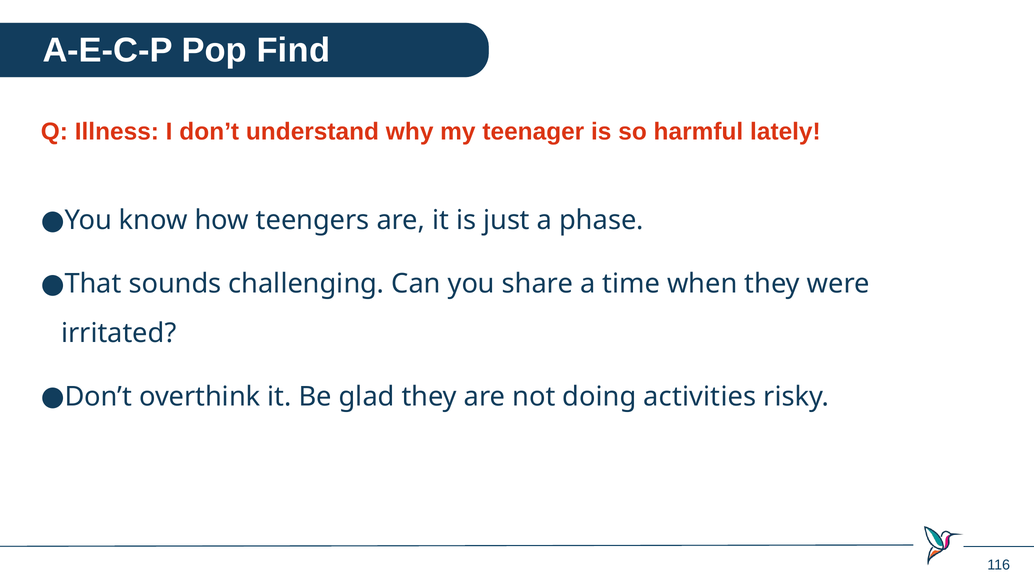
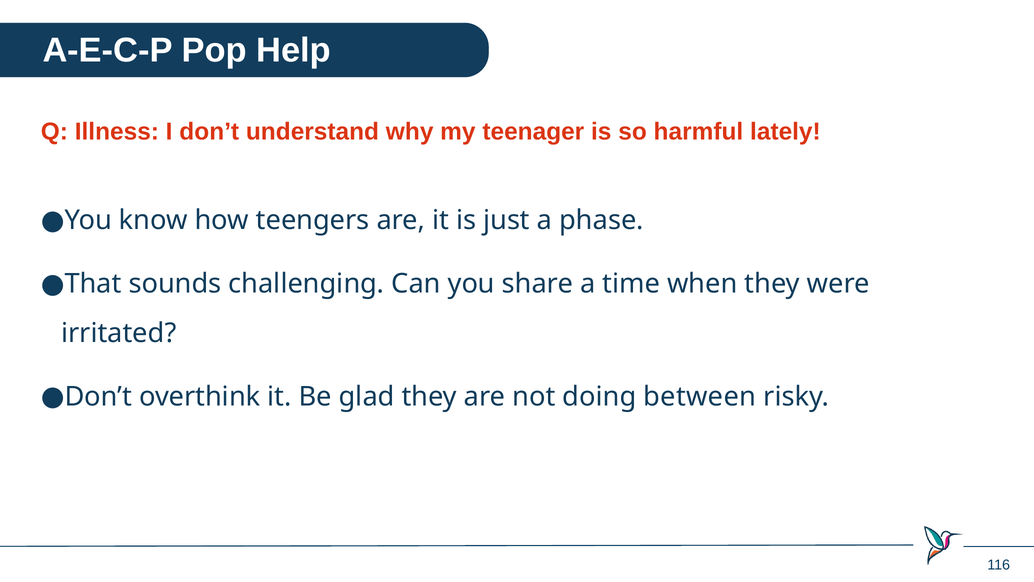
Find: Find -> Help
activities: activities -> between
